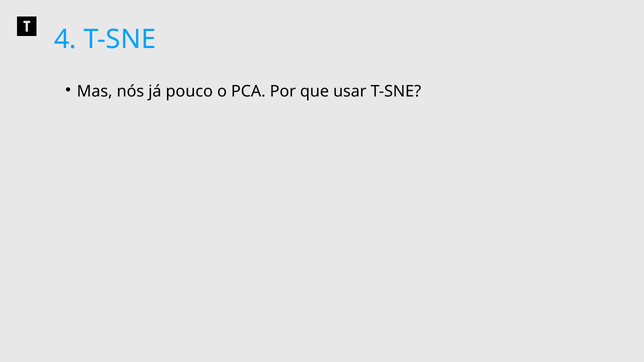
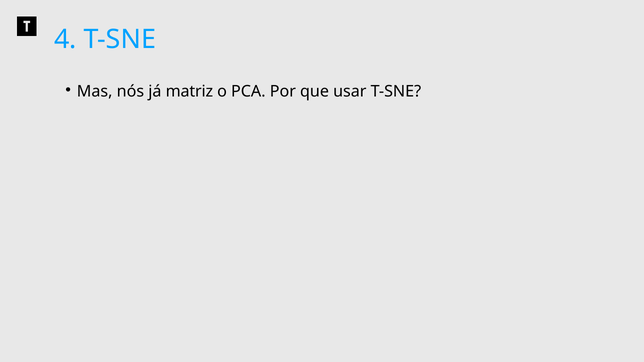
pouco: pouco -> matriz
